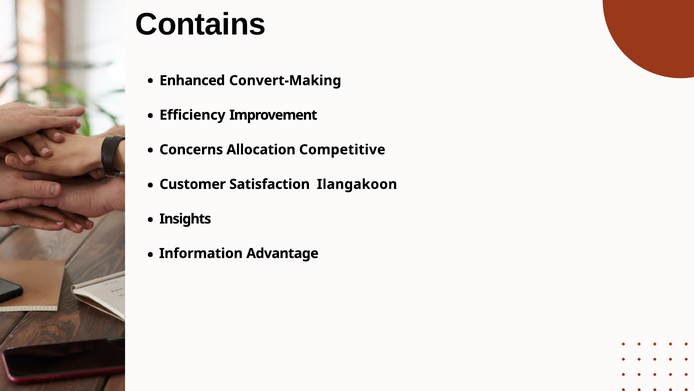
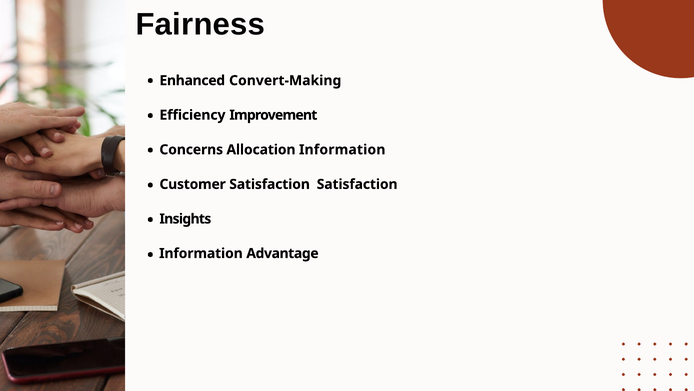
Contains: Contains -> Fairness
Allocation Competitive: Competitive -> Information
Satisfaction Ilangakoon: Ilangakoon -> Satisfaction
